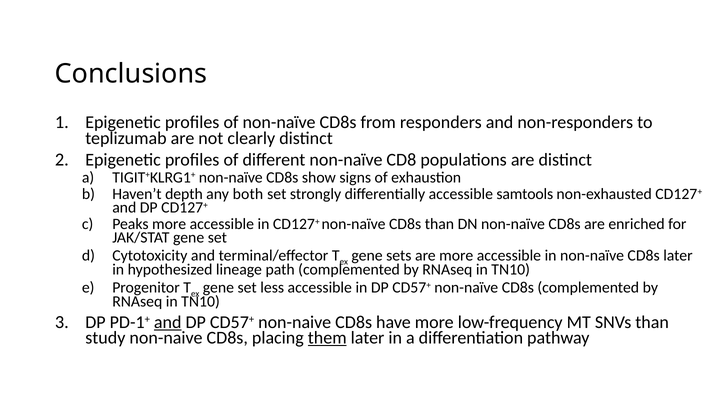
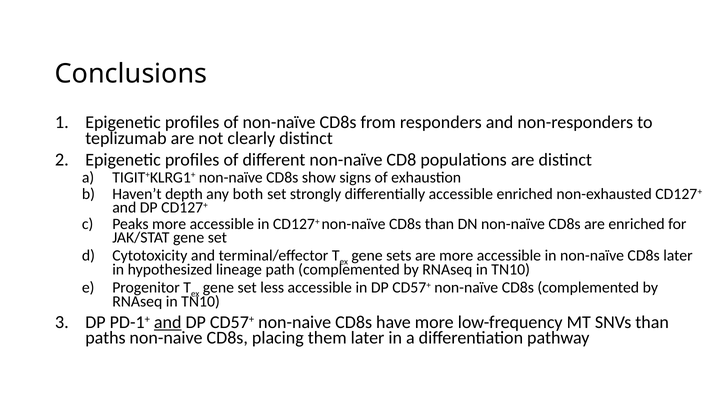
accessible samtools: samtools -> enriched
study: study -> paths
them underline: present -> none
